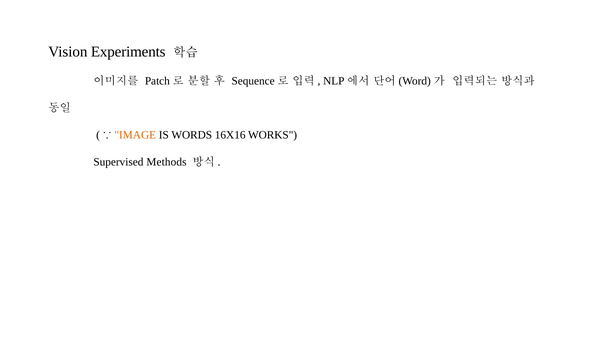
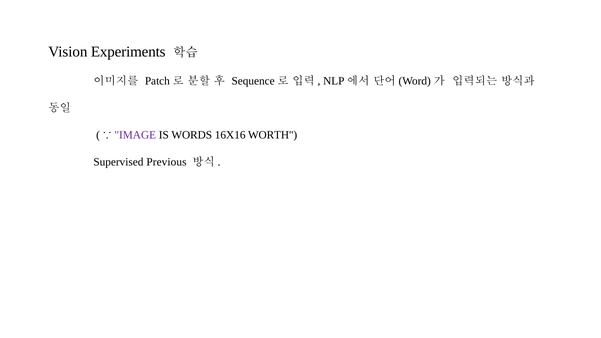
IMAGE colour: orange -> purple
WORKS: WORKS -> WORTH
Methods: Methods -> Previous
